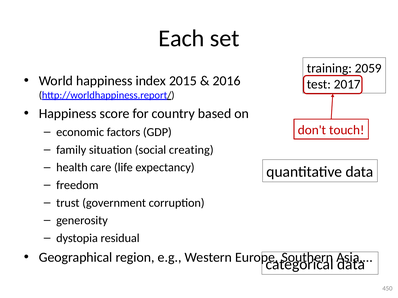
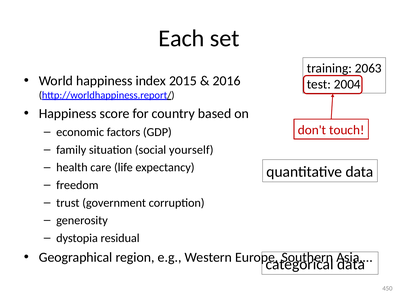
2059: 2059 -> 2063
2017: 2017 -> 2004
creating: creating -> yourself
